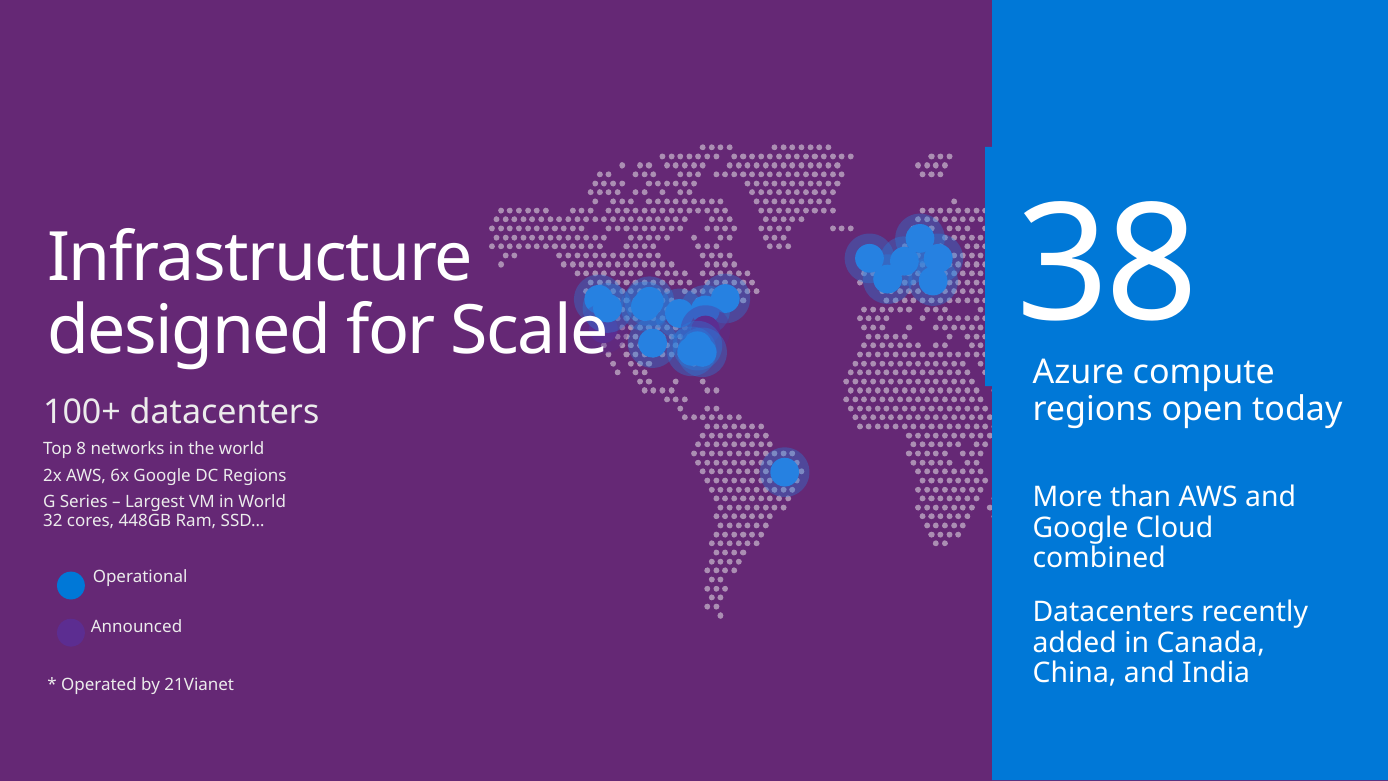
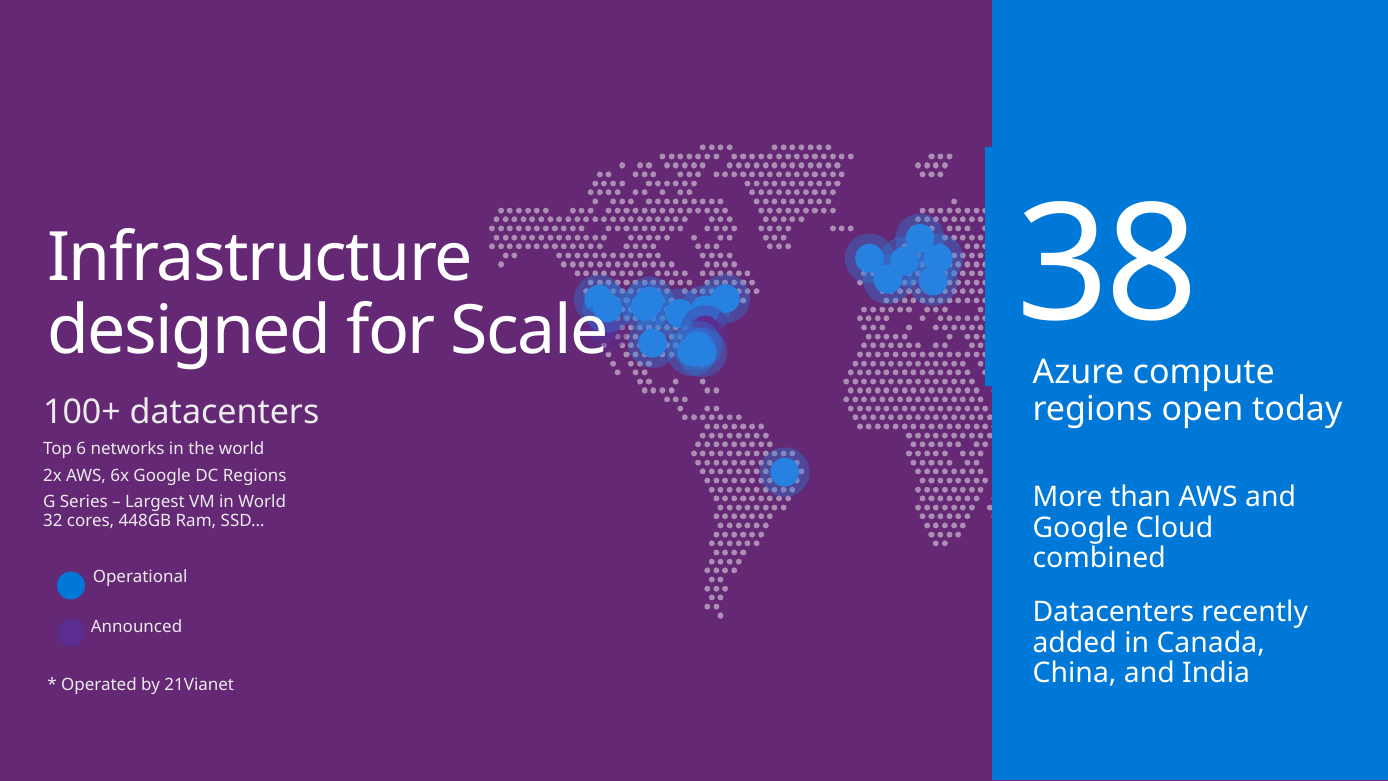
8: 8 -> 6
